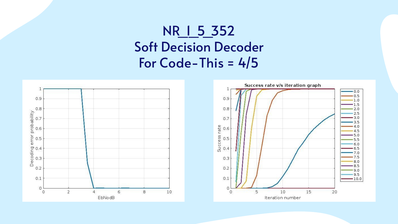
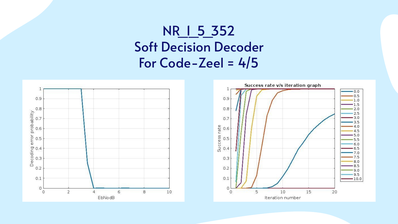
Code-This: Code-This -> Code-Zeel
